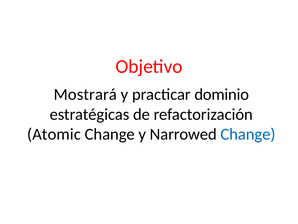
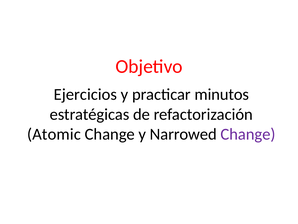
Mostrará: Mostrará -> Ejercicios
dominio: dominio -> minutos
Change at (248, 134) colour: blue -> purple
